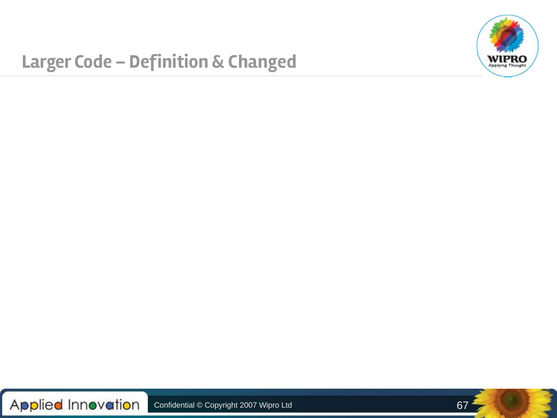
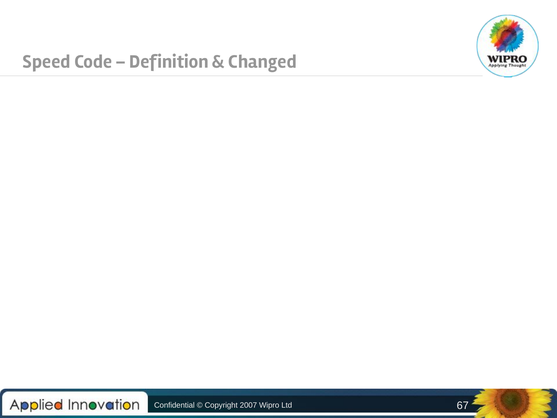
Larger: Larger -> Speed
